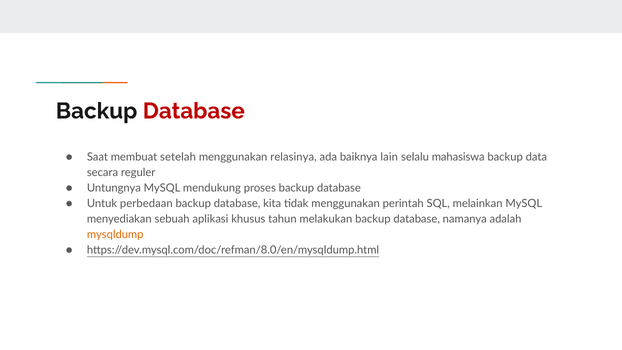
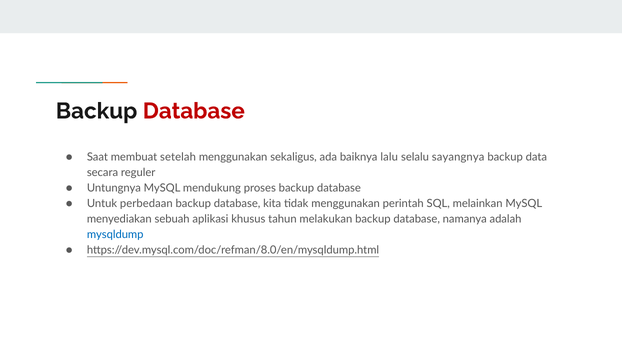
relasinya: relasinya -> sekaligus
lain: lain -> lalu
mahasiswa: mahasiswa -> sayangnya
mysqldump colour: orange -> blue
